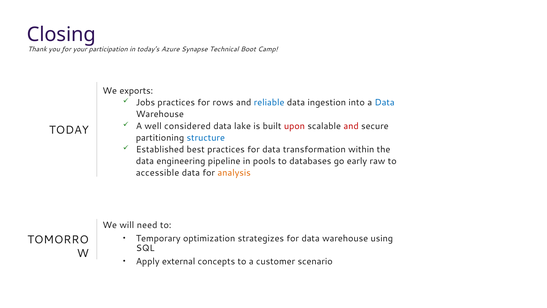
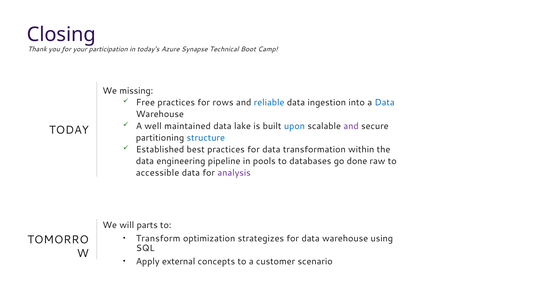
exports: exports -> missing
Jobs: Jobs -> Free
considered: considered -> maintained
upon colour: red -> blue
and at (351, 126) colour: red -> purple
early: early -> done
analysis colour: orange -> purple
need: need -> parts
Temporary: Temporary -> Transform
